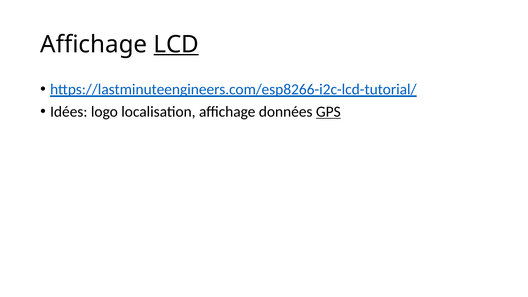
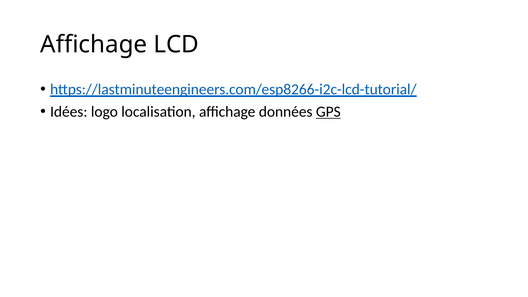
LCD underline: present -> none
